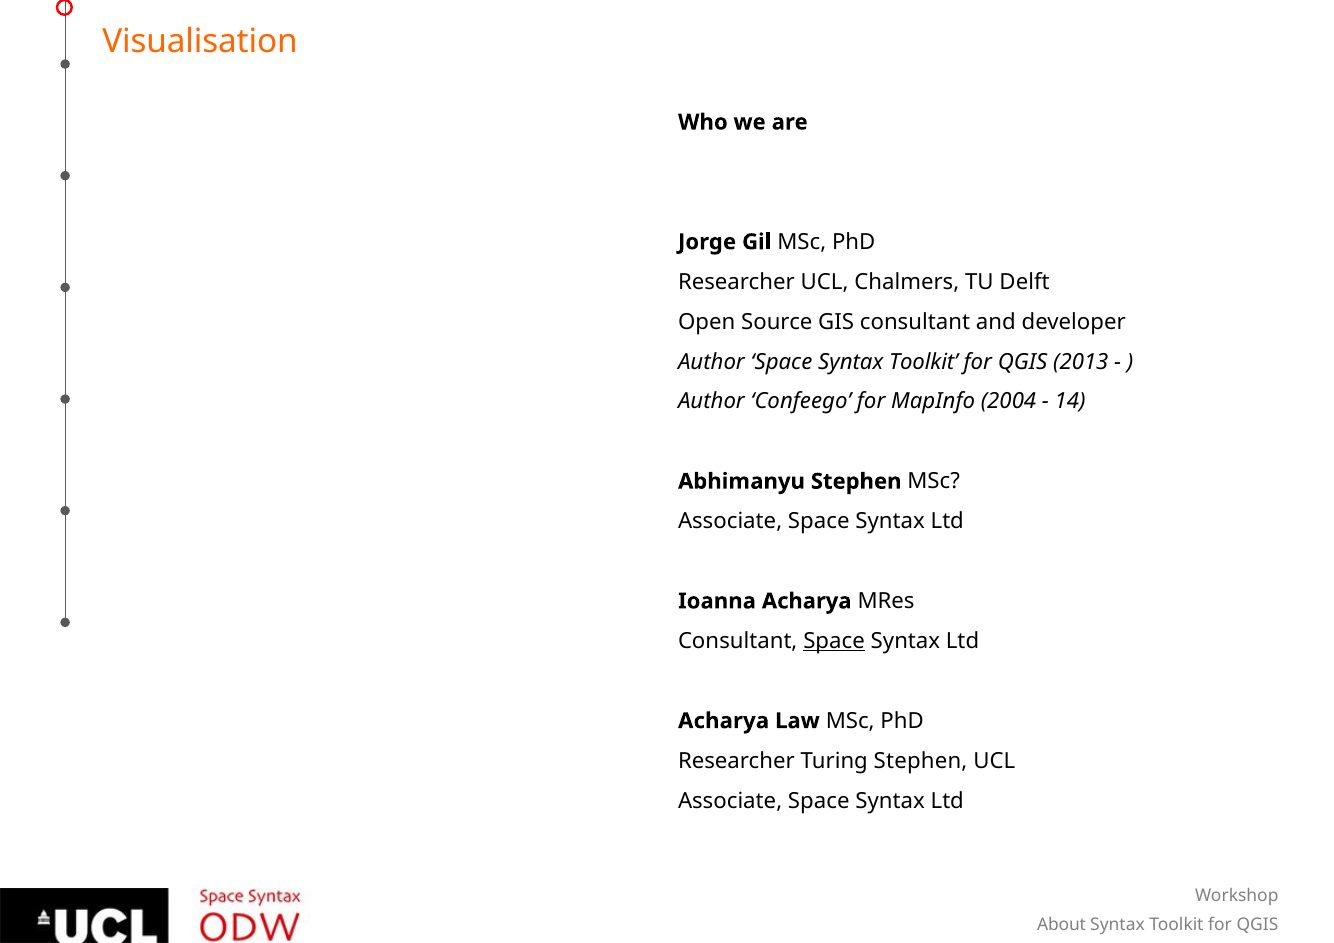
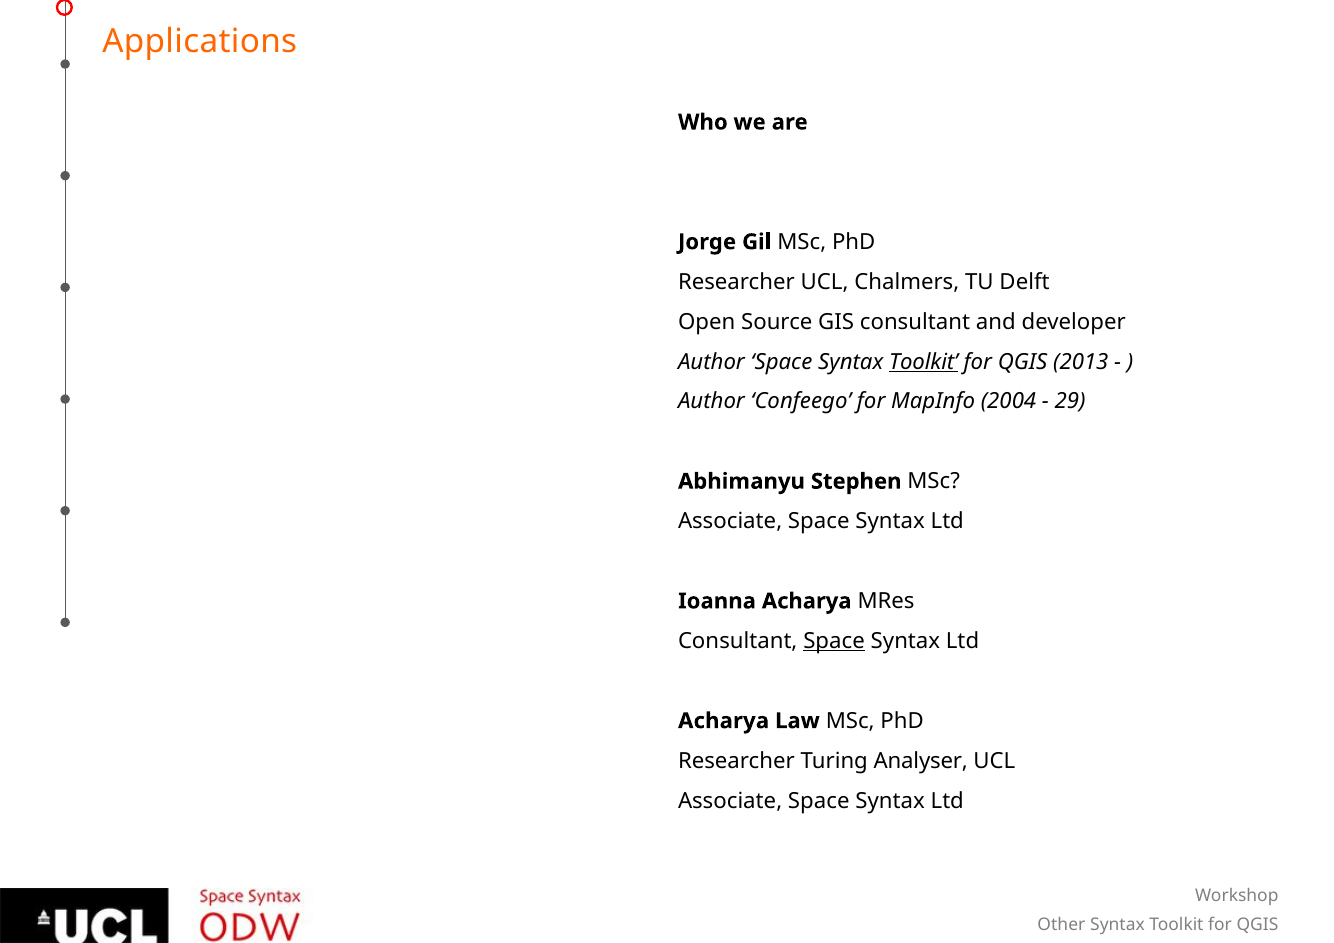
Visualisation: Visualisation -> Applications
Toolkit at (924, 362) underline: none -> present
14: 14 -> 29
Turing Stephen: Stephen -> Analyser
About: About -> Other
